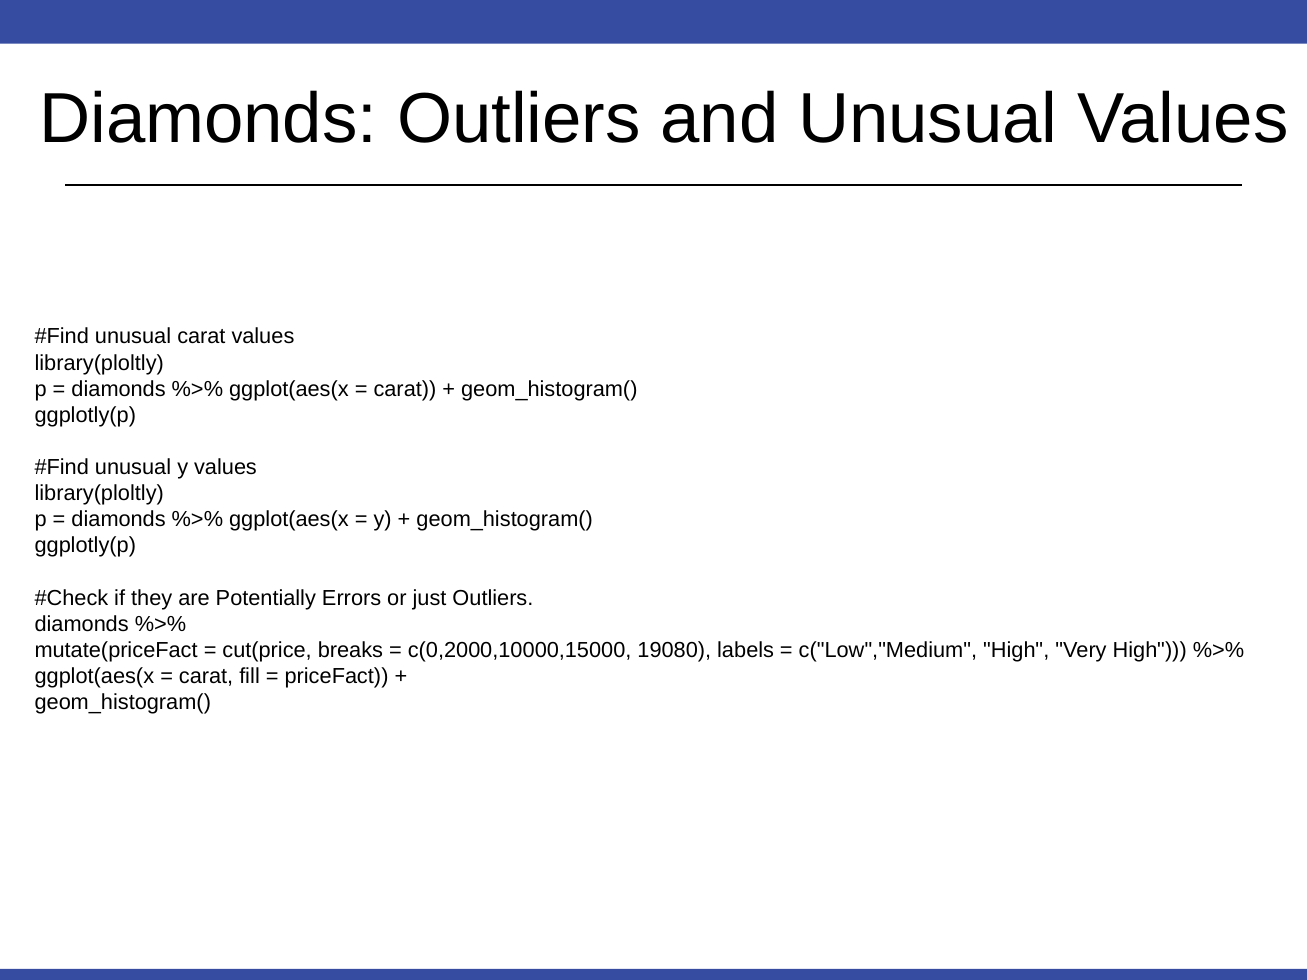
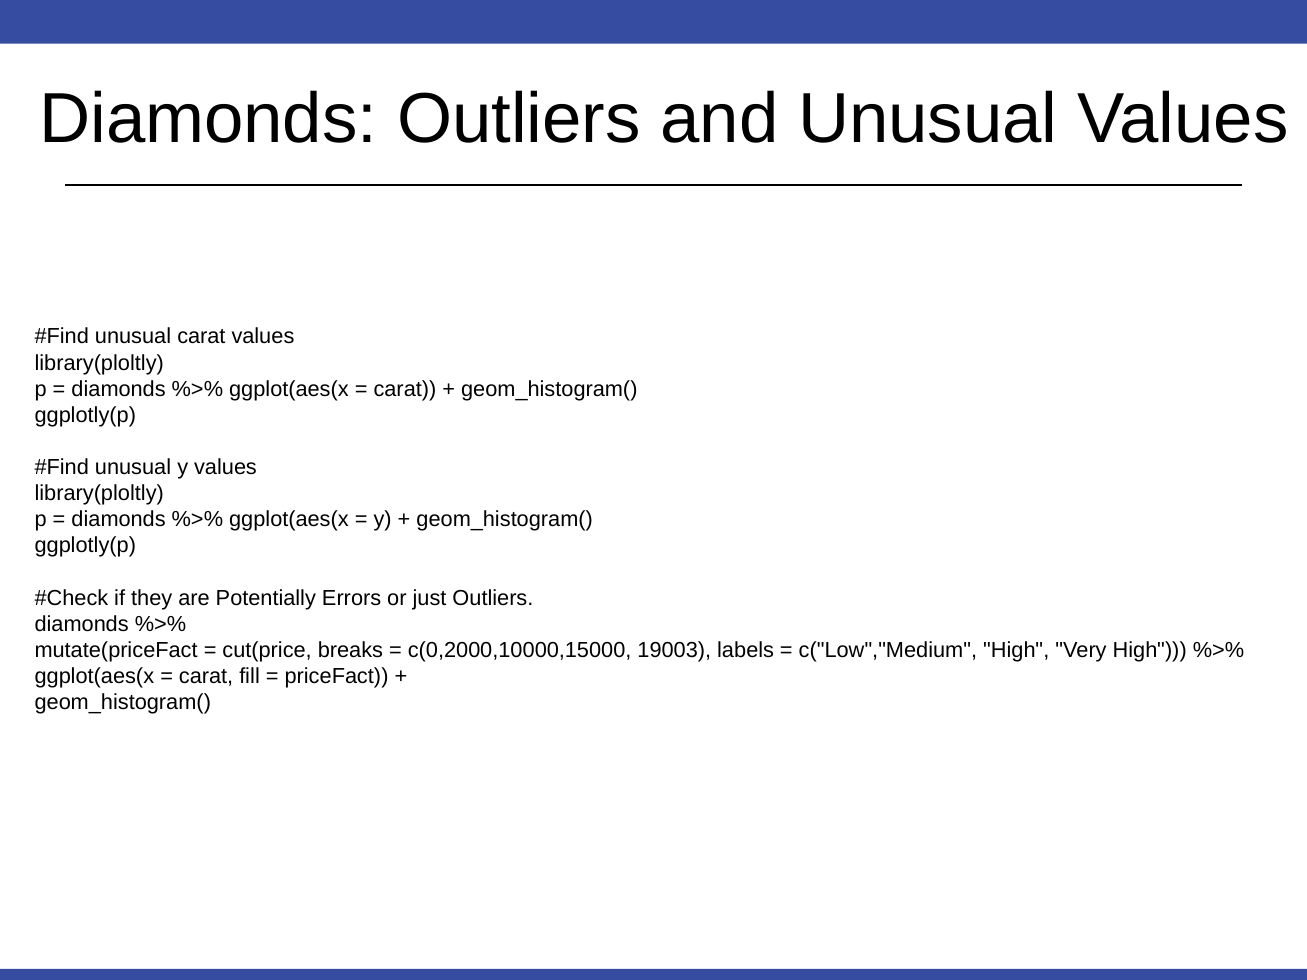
19080: 19080 -> 19003
